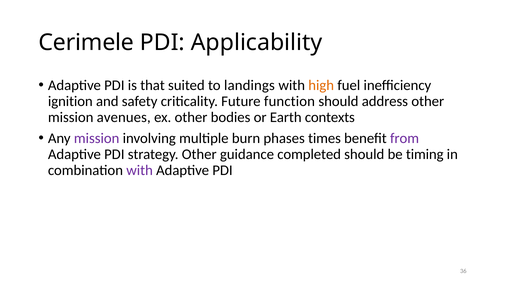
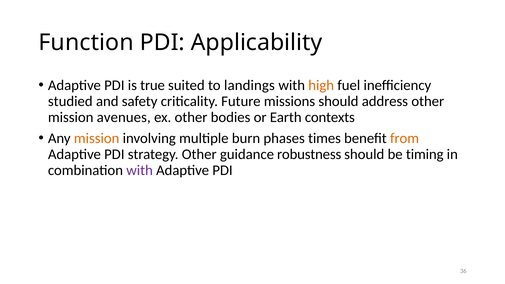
Cerimele: Cerimele -> Function
that: that -> true
ignition: ignition -> studied
function: function -> missions
mission at (97, 138) colour: purple -> orange
from colour: purple -> orange
completed: completed -> robustness
